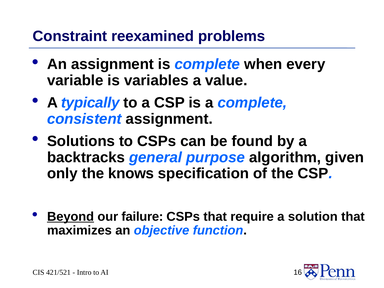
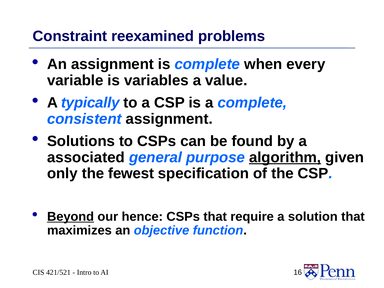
backtracks: backtracks -> associated
algorithm underline: none -> present
knows: knows -> fewest
failure: failure -> hence
